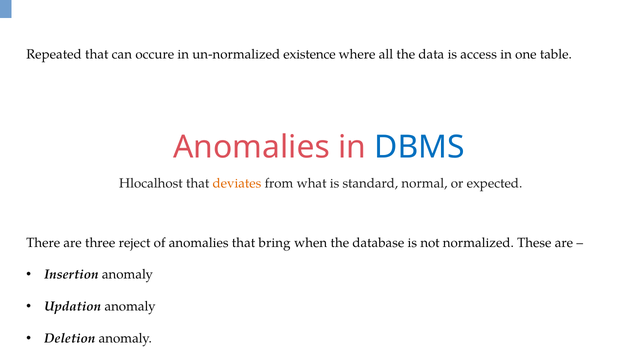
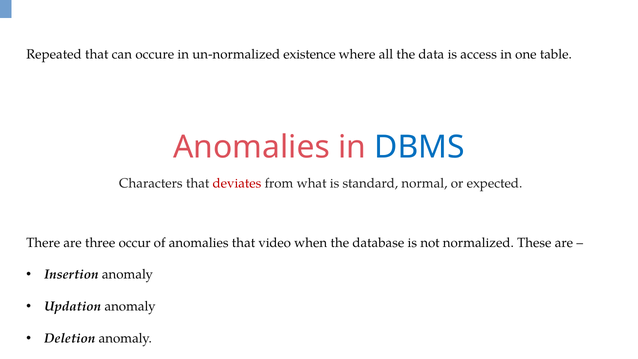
Hlocalhost: Hlocalhost -> Characters
deviates colour: orange -> red
reject: reject -> occur
bring: bring -> video
